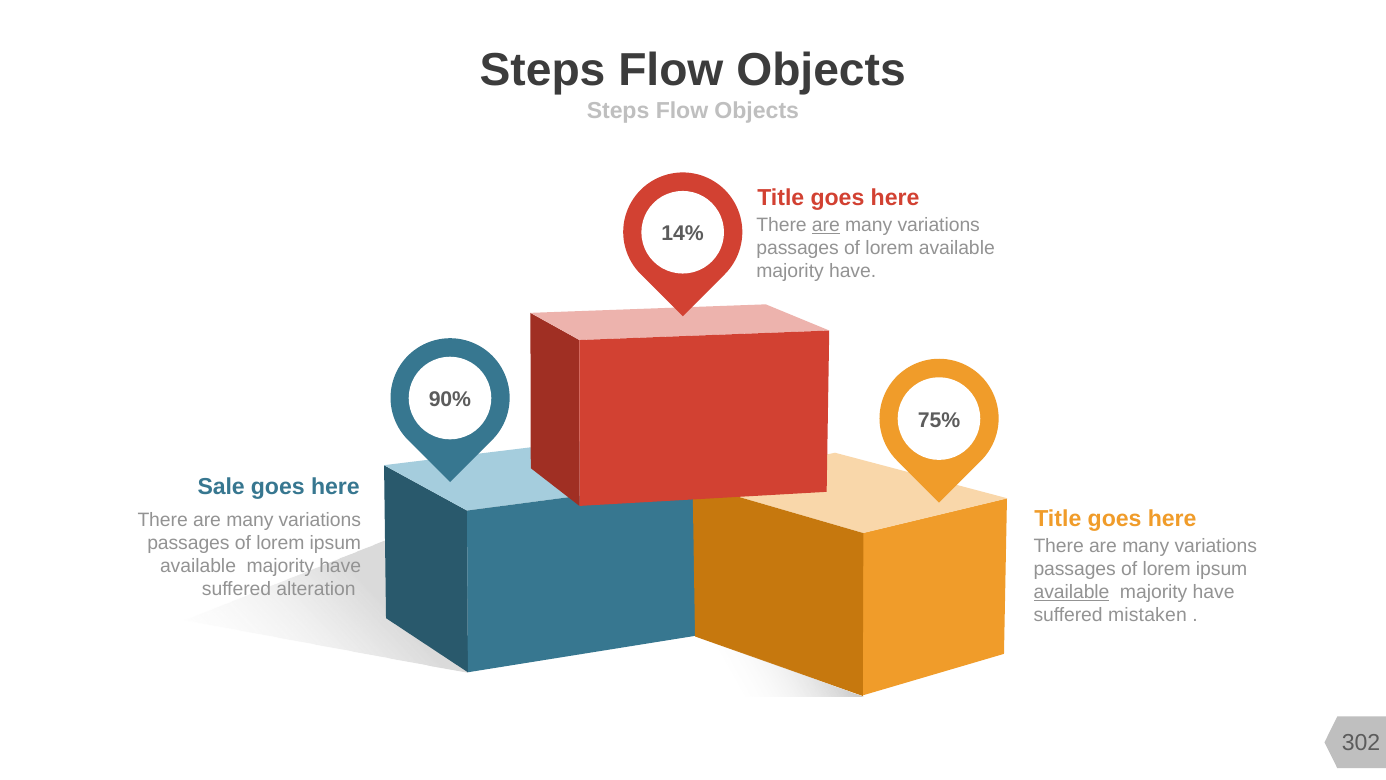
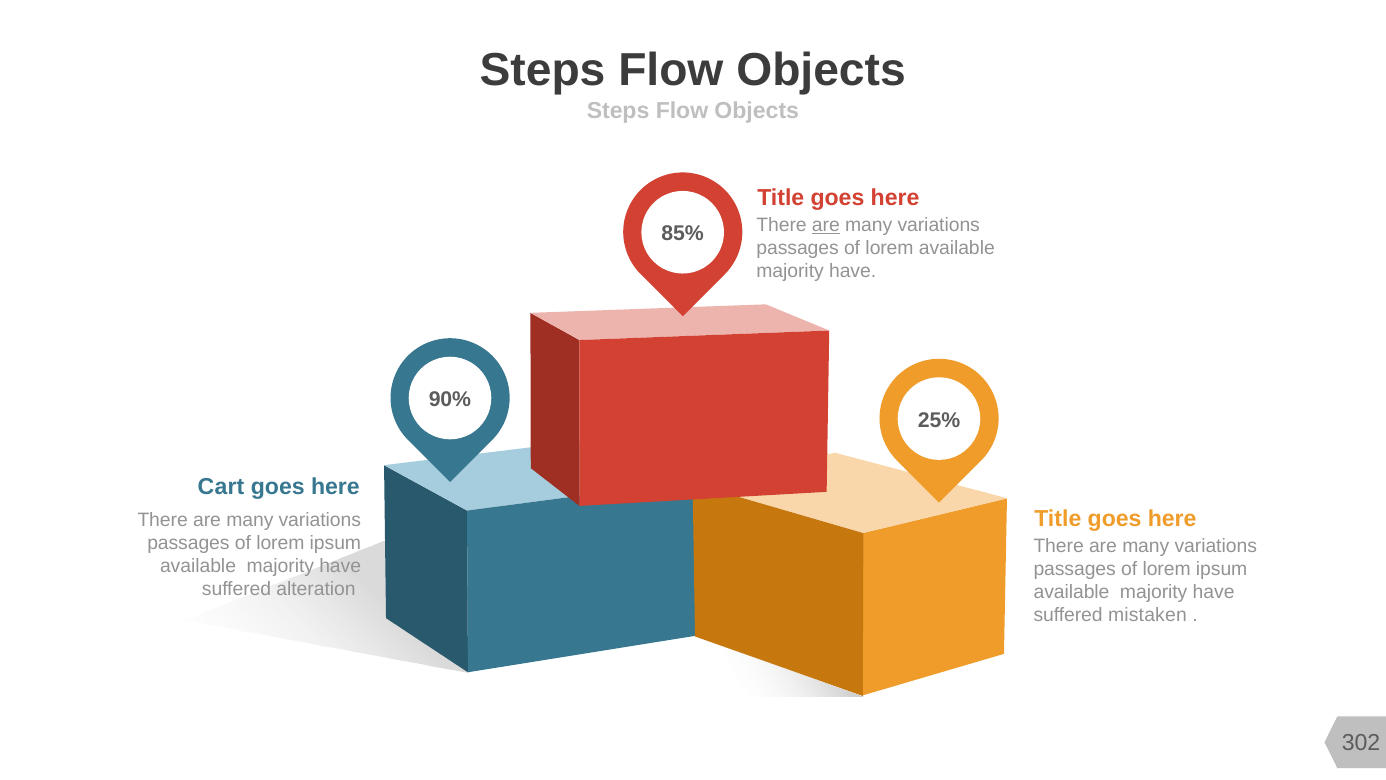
14%: 14% -> 85%
75%: 75% -> 25%
Sale: Sale -> Cart
available at (1072, 592) underline: present -> none
